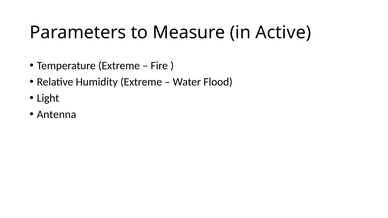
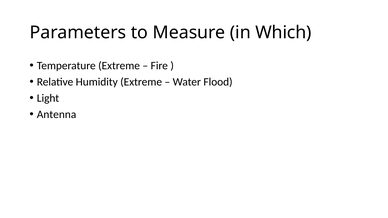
Active: Active -> Which
